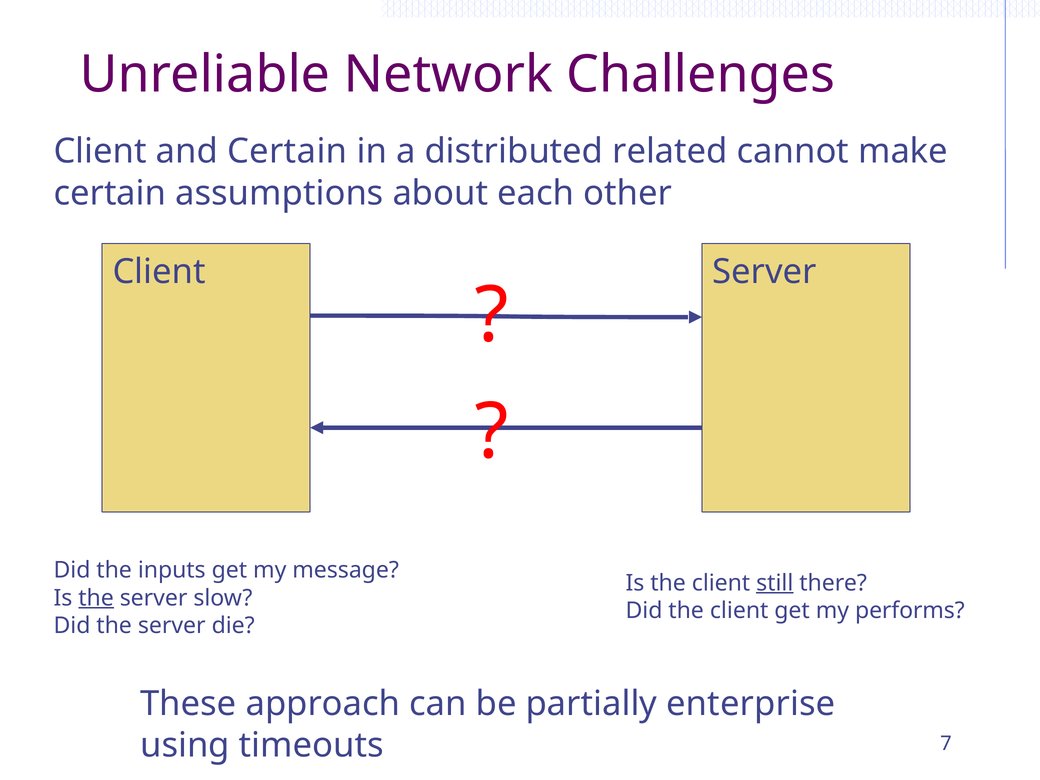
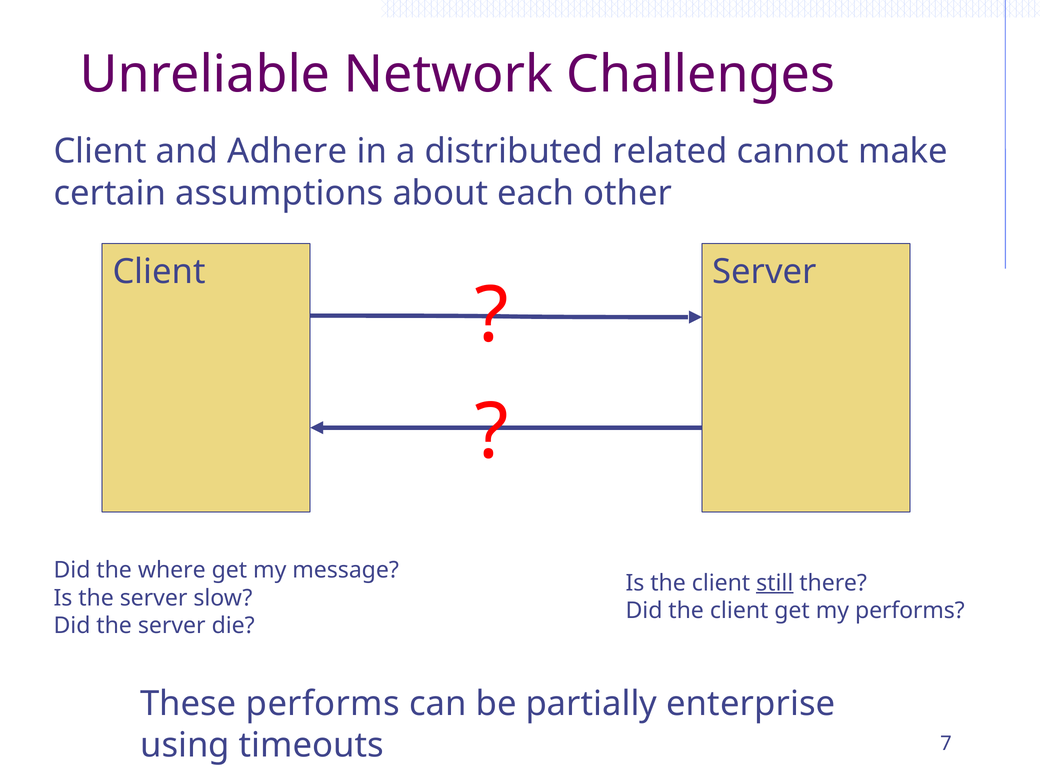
and Certain: Certain -> Adhere
inputs: inputs -> where
the at (96, 598) underline: present -> none
These approach: approach -> performs
